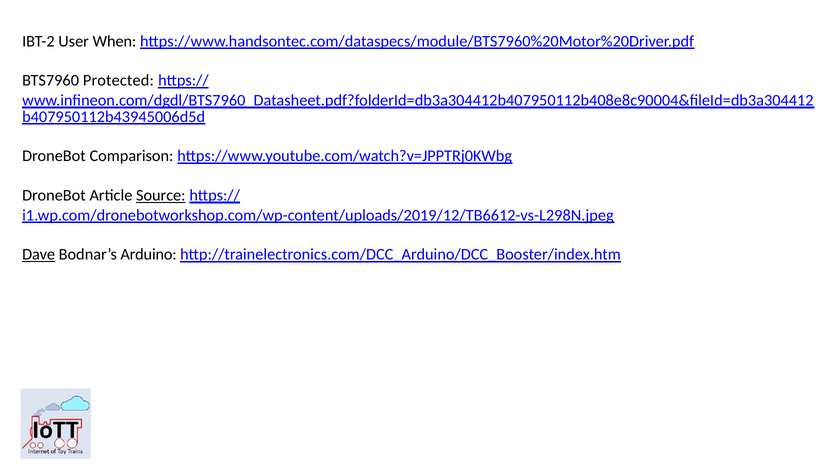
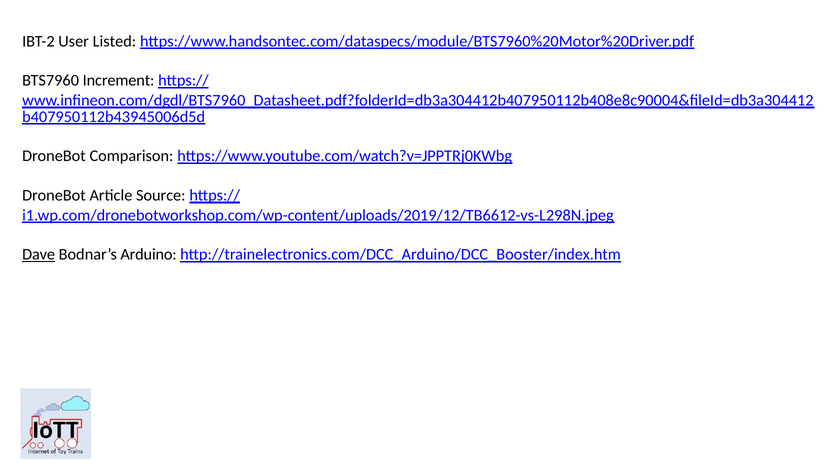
When: When -> Listed
Protected: Protected -> Increment
Source underline: present -> none
